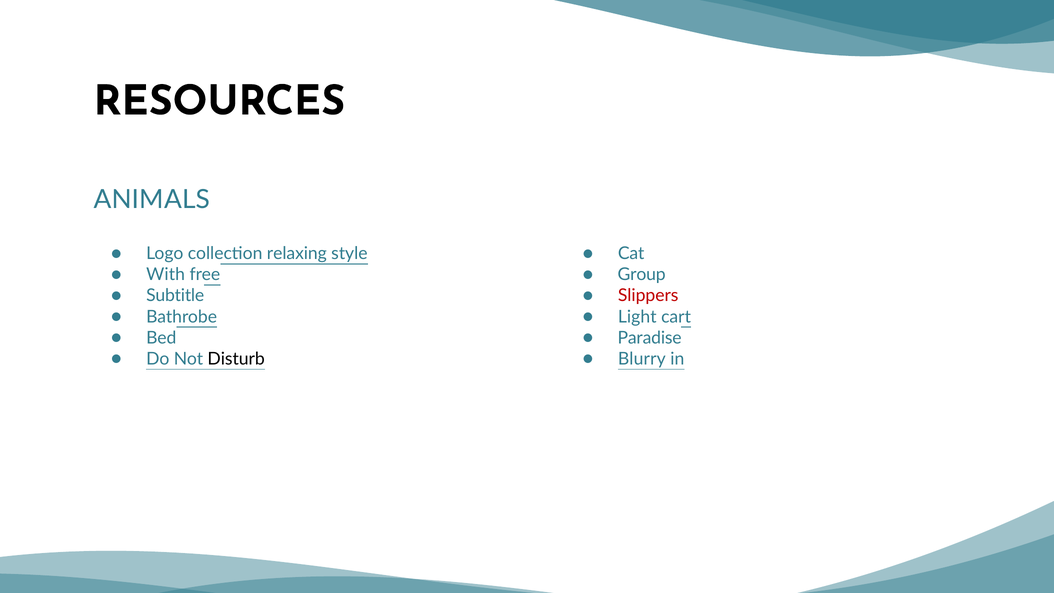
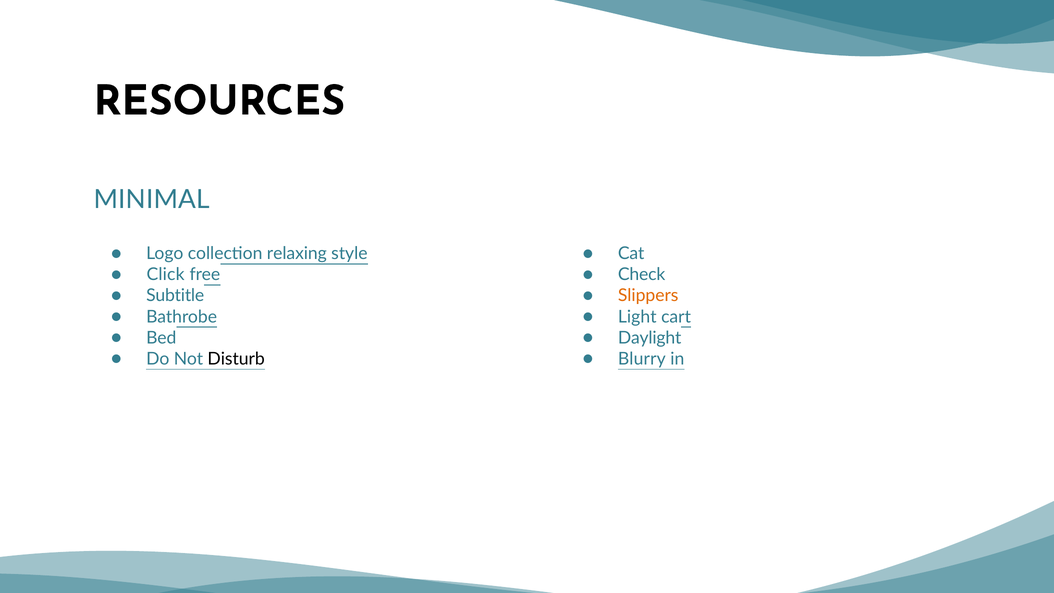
ANIMALS: ANIMALS -> MINIMAL
With: With -> Click
Group: Group -> Check
Slippers colour: red -> orange
Paradise: Paradise -> Daylight
